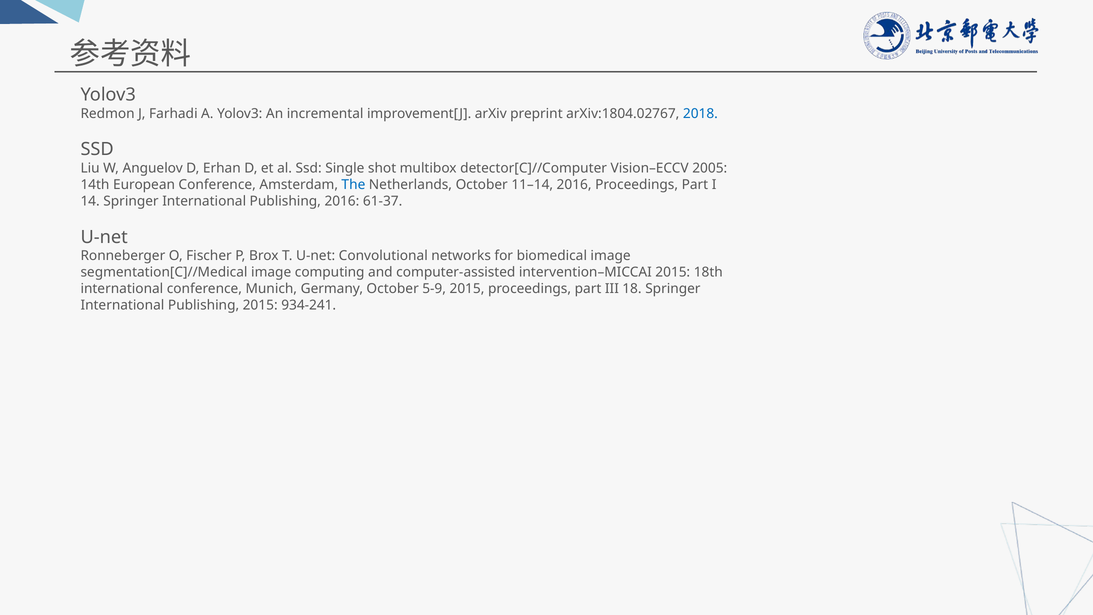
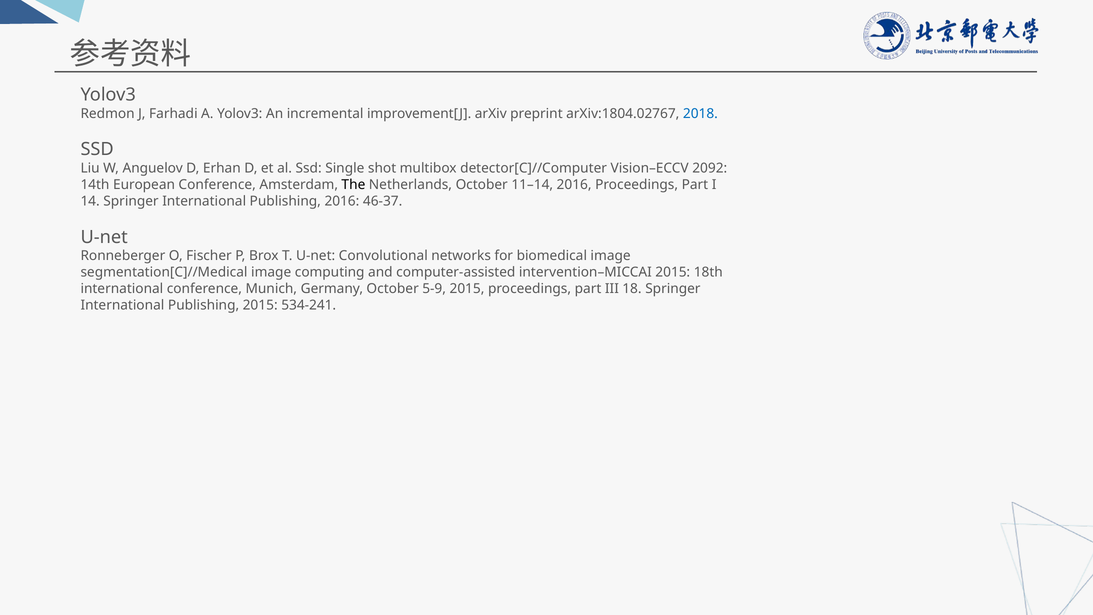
2005: 2005 -> 2092
The colour: blue -> black
61-37: 61-37 -> 46-37
934-241: 934-241 -> 534-241
